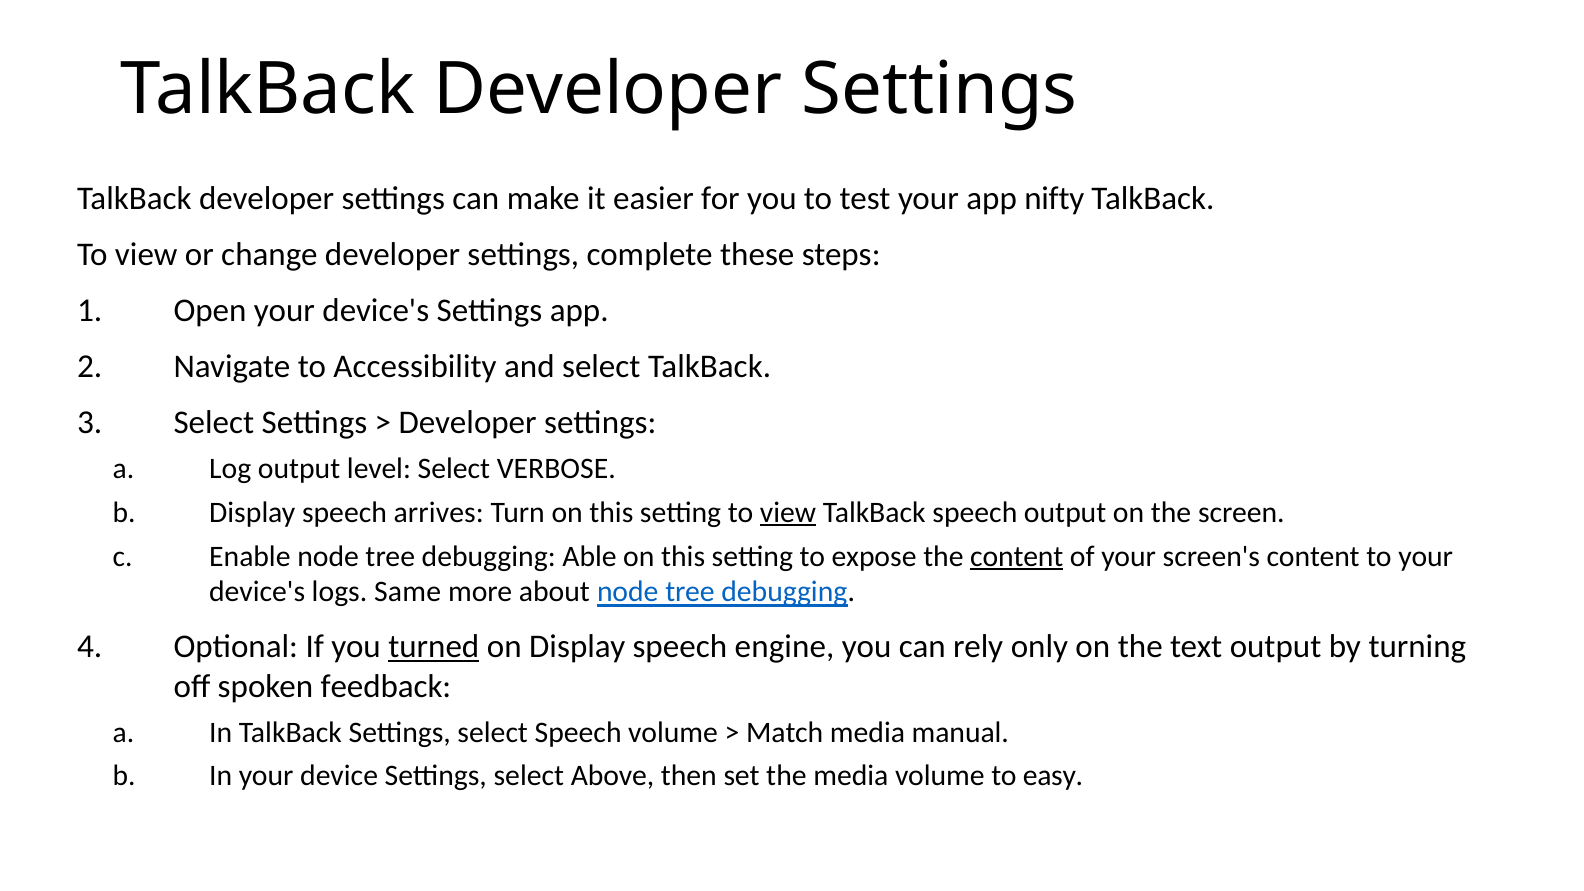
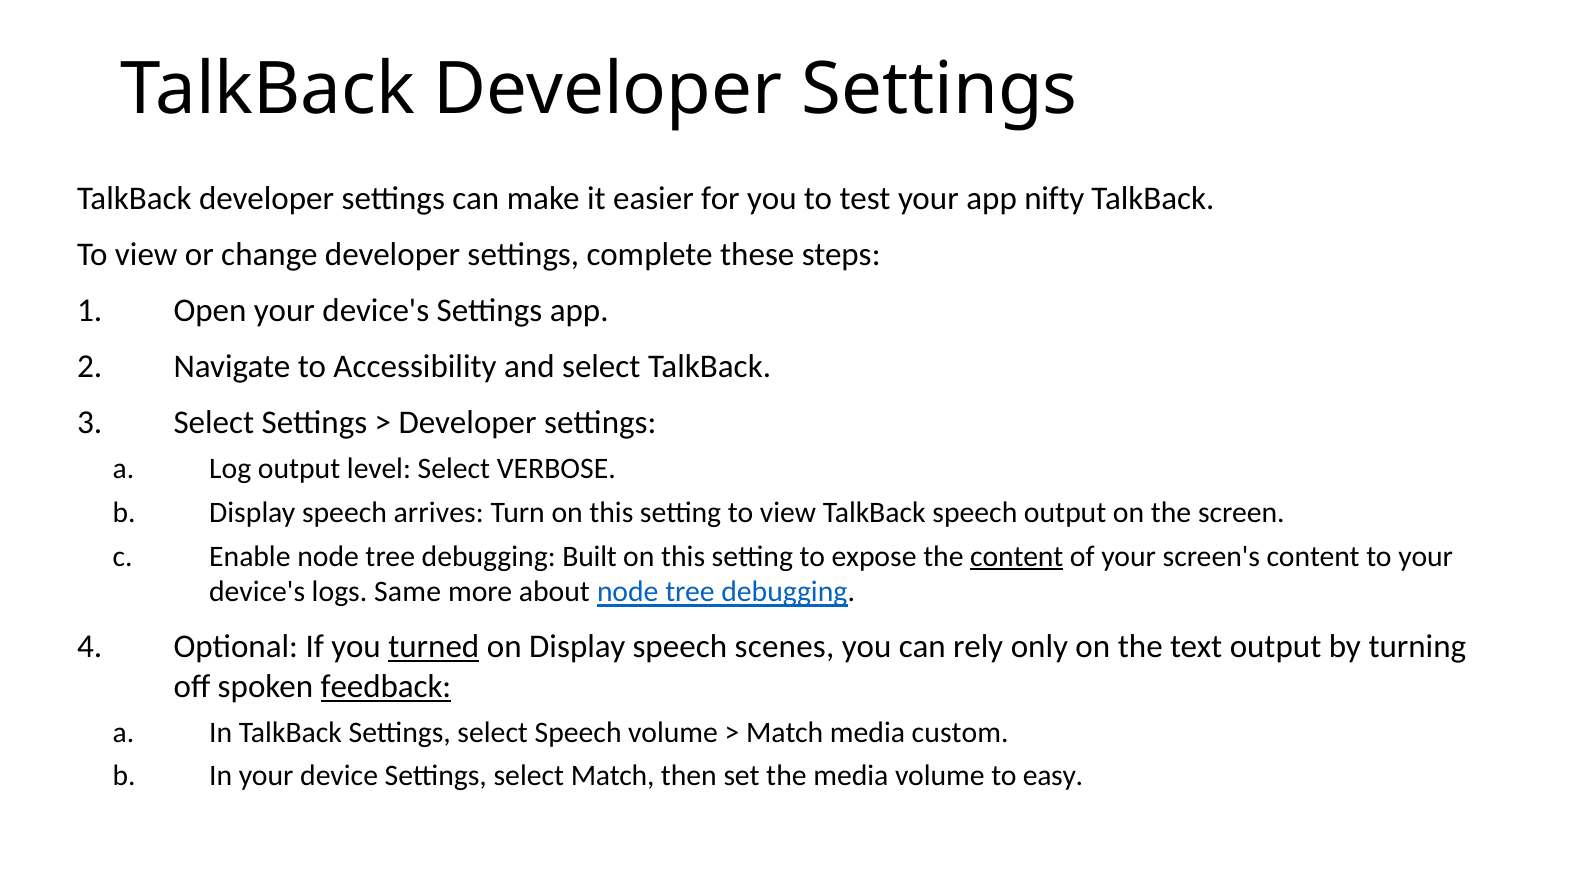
view at (788, 513) underline: present -> none
Able: Able -> Built
engine: engine -> scenes
feedback underline: none -> present
manual: manual -> custom
select Above: Above -> Match
